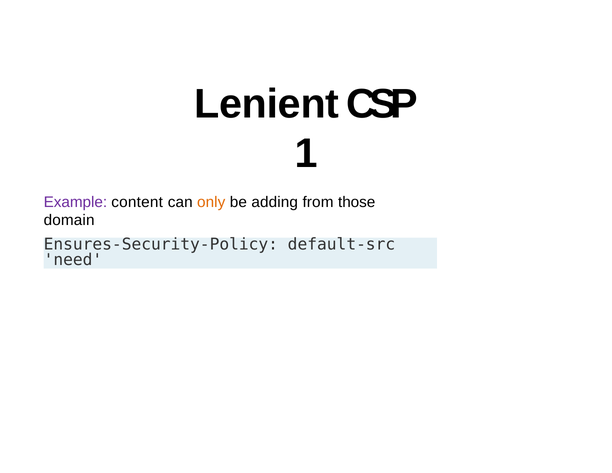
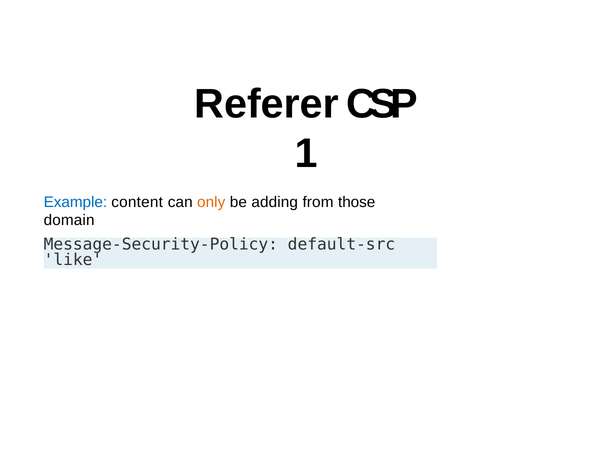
Lenient: Lenient -> Referer
Example colour: purple -> blue
Ensures-Security-Policy: Ensures-Security-Policy -> Message-Security-Policy
need: need -> like
